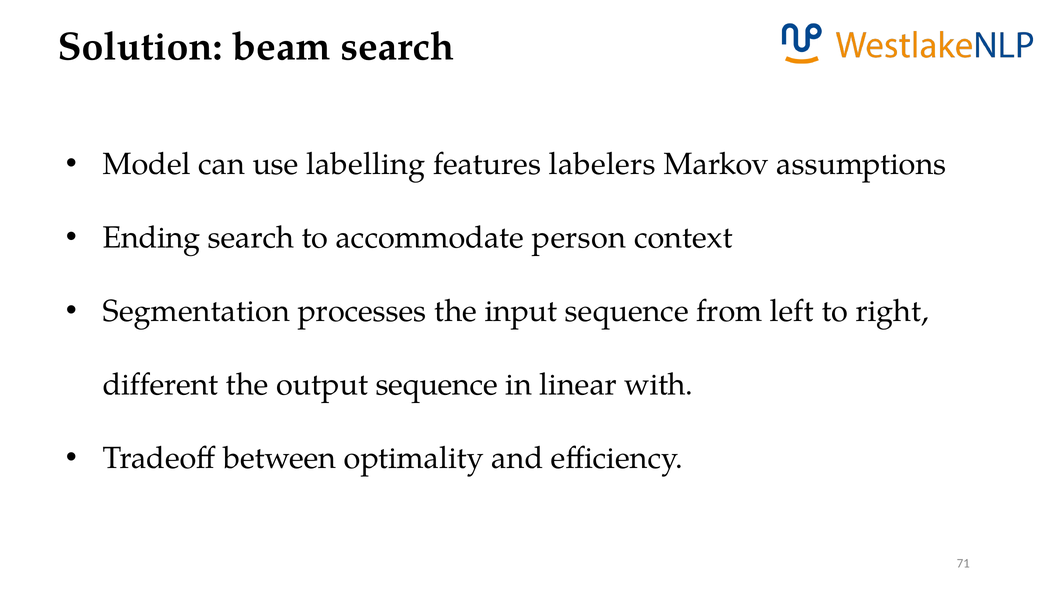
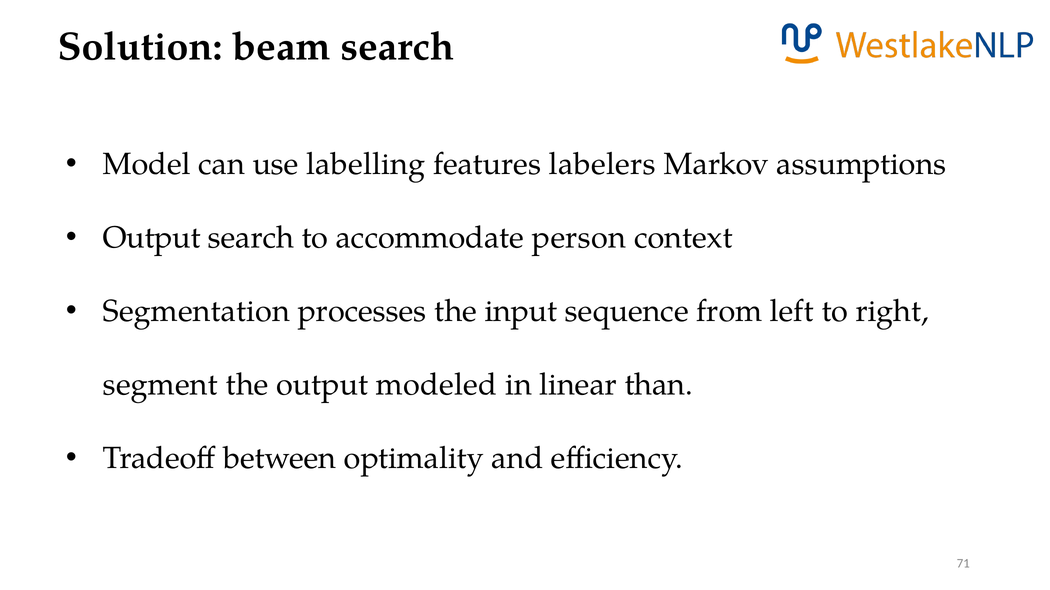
Ending at (152, 238): Ending -> Output
different: different -> segment
output sequence: sequence -> modeled
with: with -> than
